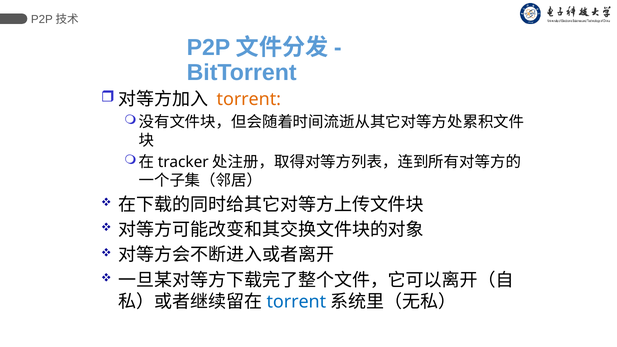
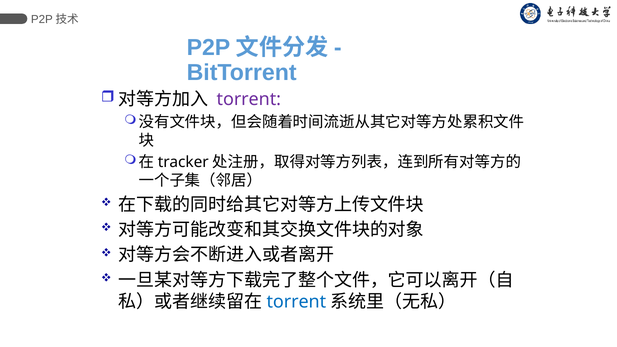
torrent at (249, 99) colour: orange -> purple
